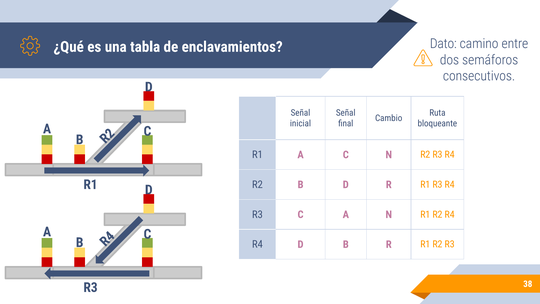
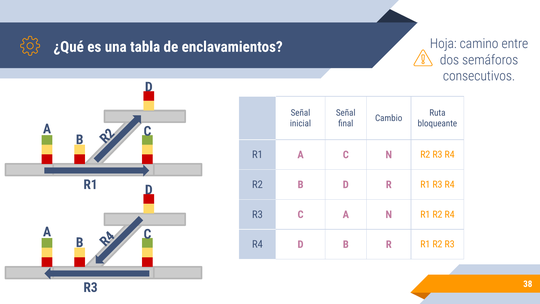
Dato: Dato -> Hoja
